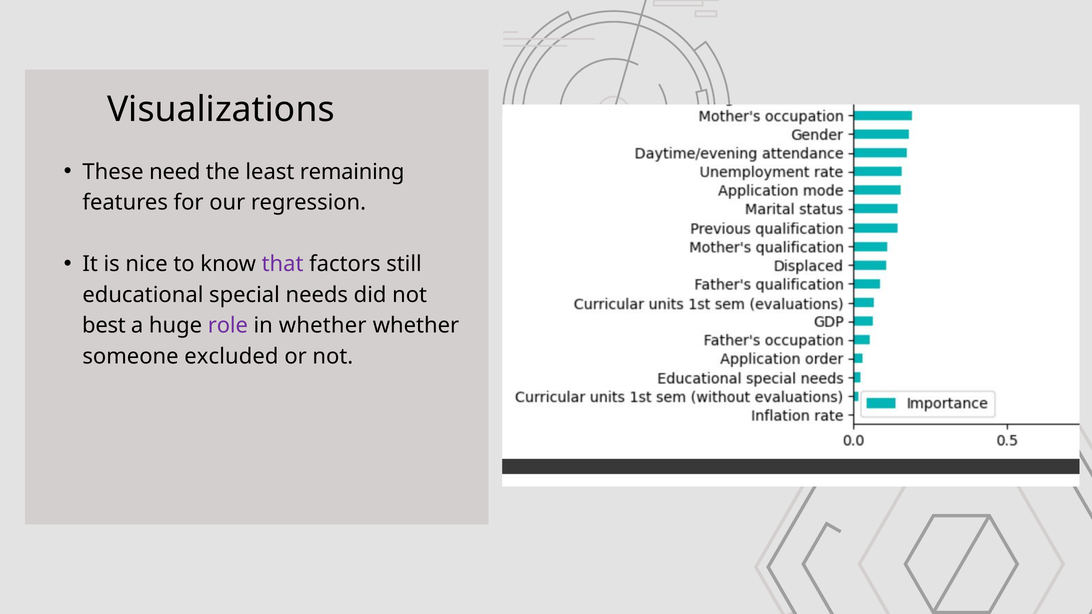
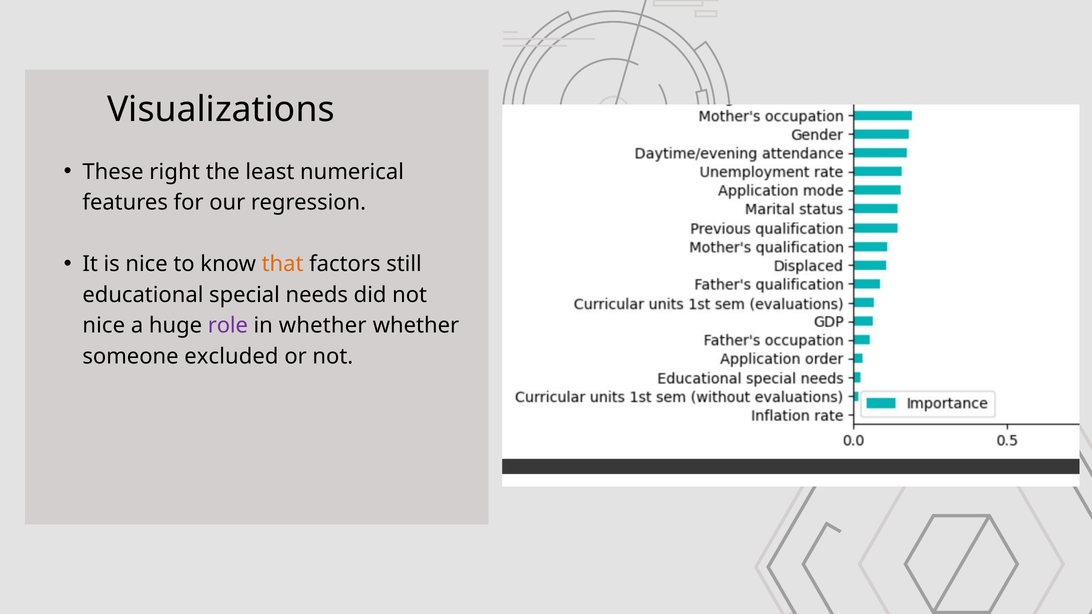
need: need -> right
remaining: remaining -> numerical
that colour: purple -> orange
best at (104, 326): best -> nice
